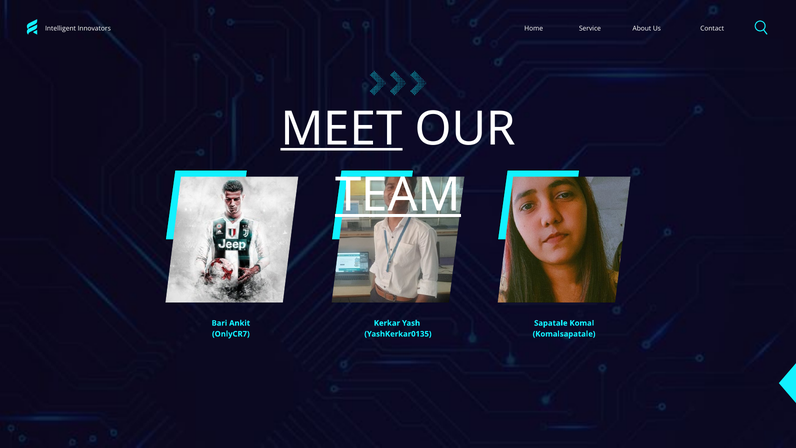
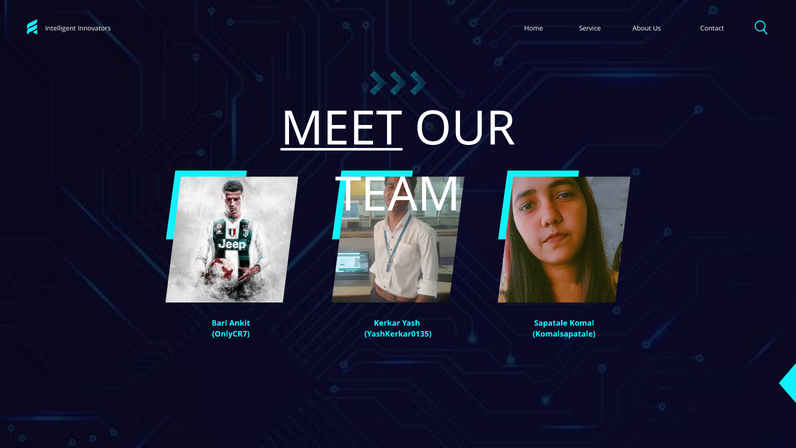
TEAM underline: present -> none
